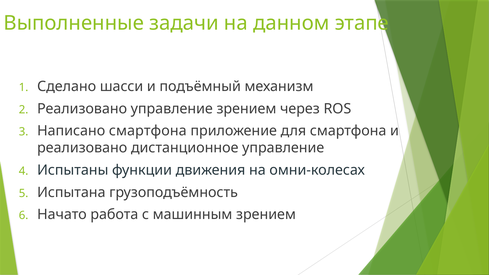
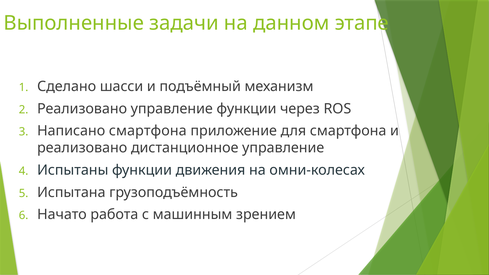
управление зрением: зрением -> функции
